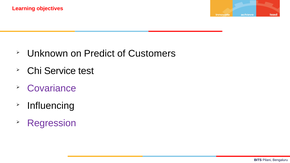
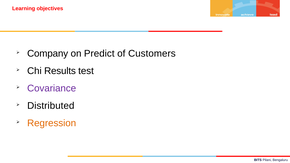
Unknown: Unknown -> Company
Service: Service -> Results
Influencing: Influencing -> Distributed
Regression colour: purple -> orange
